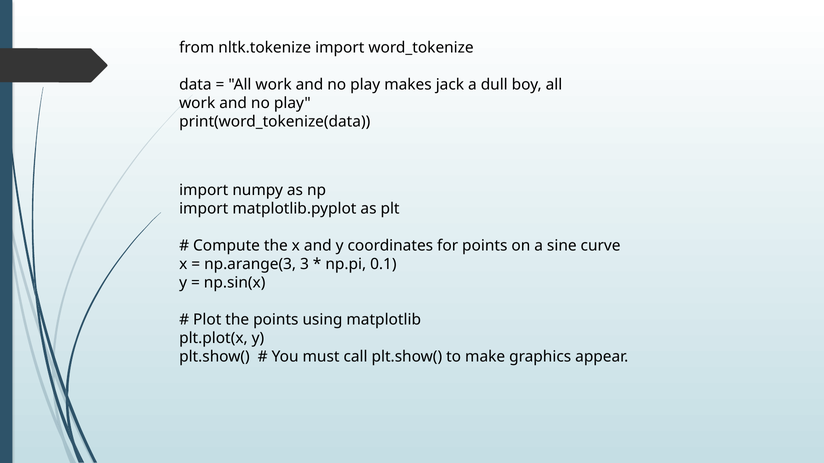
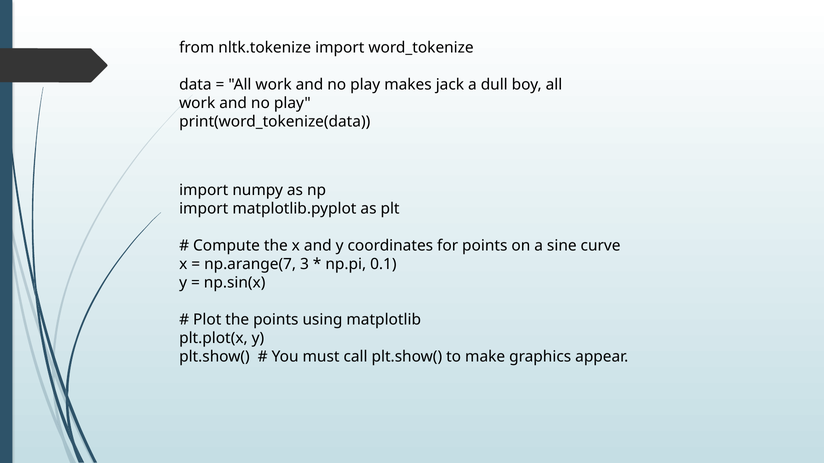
np.arange(3: np.arange(3 -> np.arange(7
